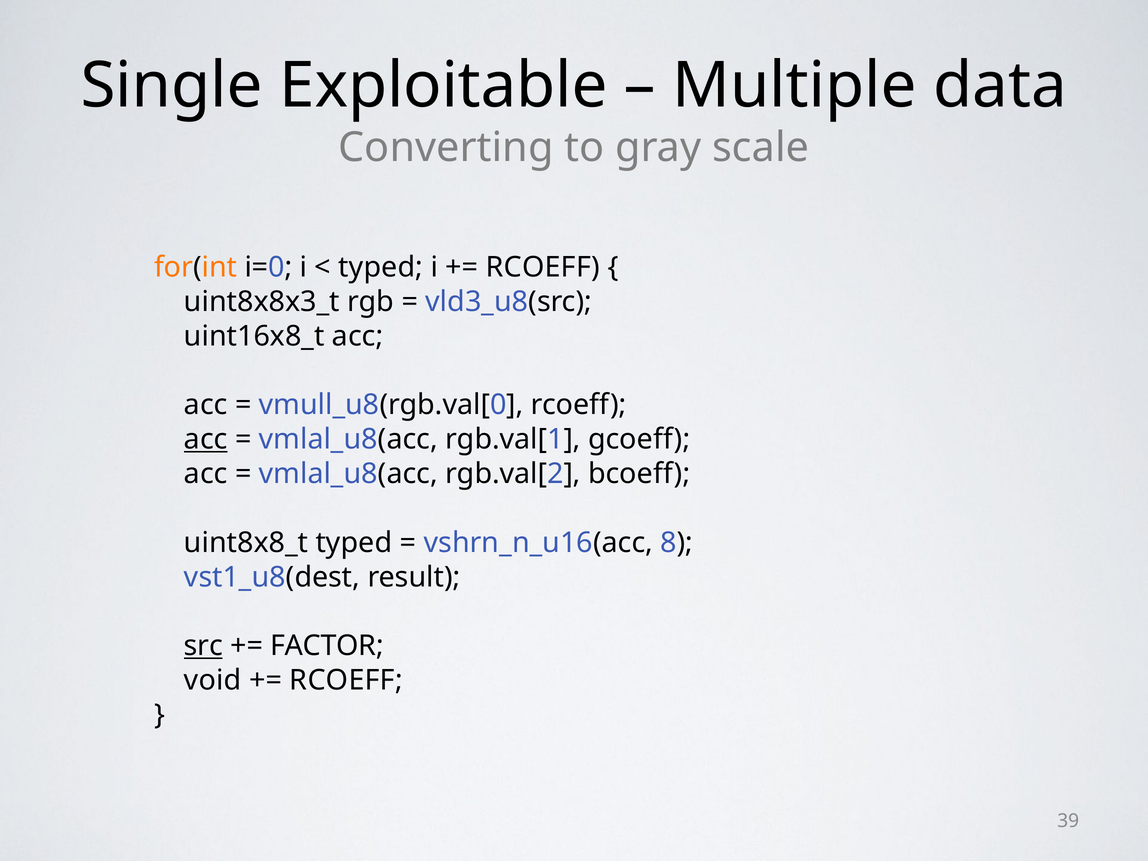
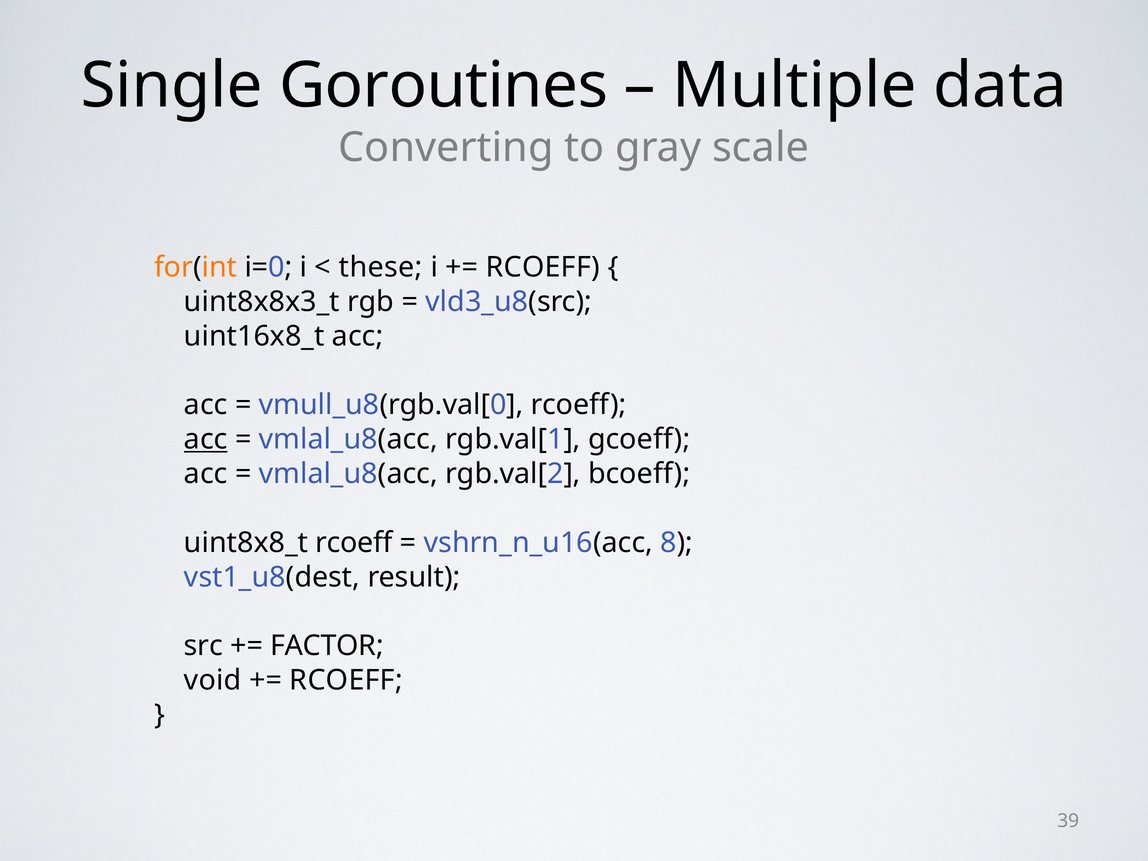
Exploitable: Exploitable -> Goroutines
typed at (381, 267): typed -> these
uint8x8_t typed: typed -> rcoeff
src underline: present -> none
